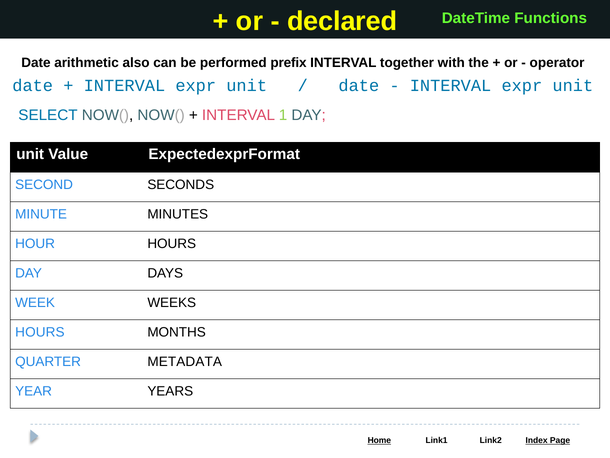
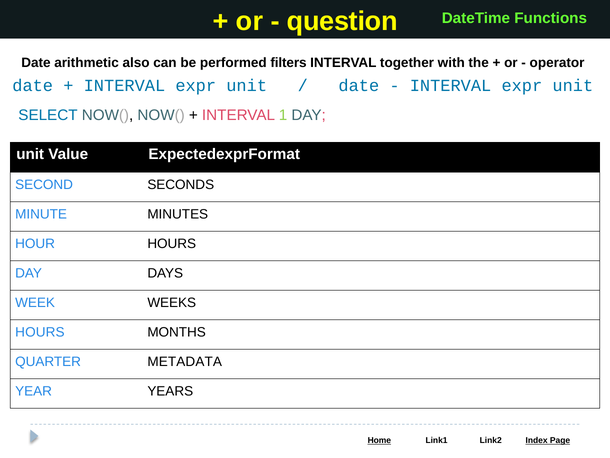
declared: declared -> question
prefix: prefix -> filters
